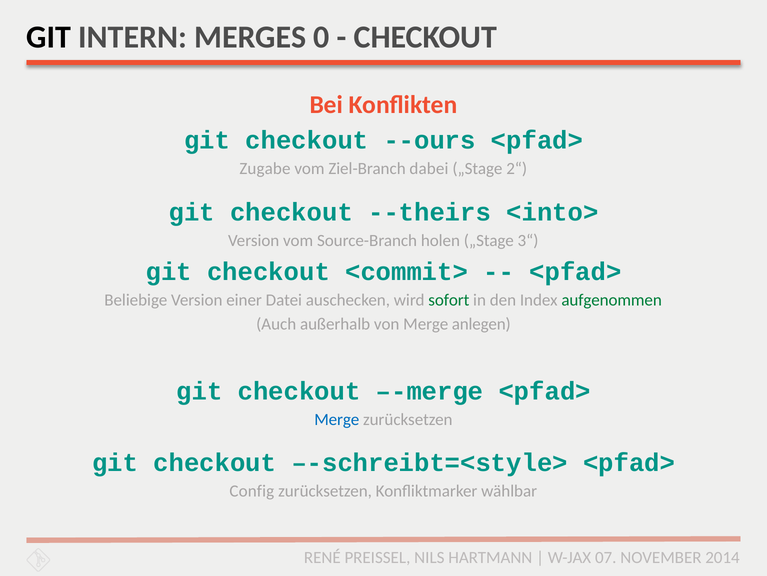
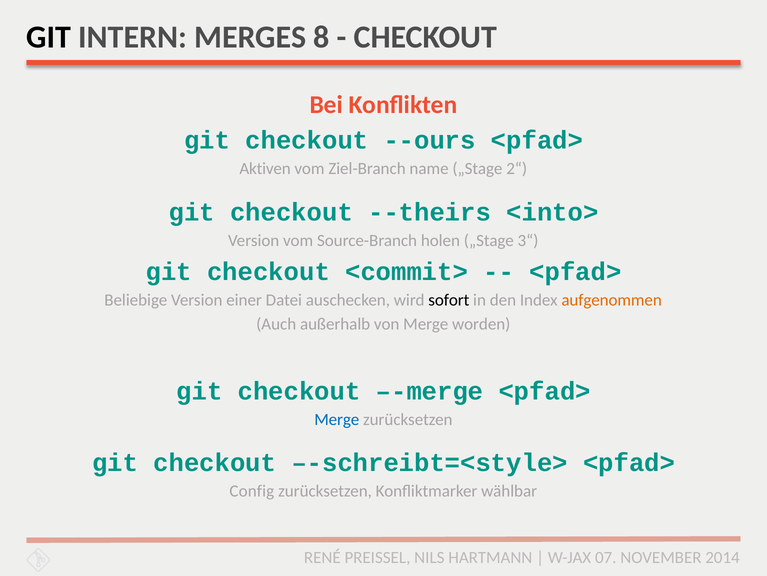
0: 0 -> 8
Zugabe: Zugabe -> Aktiven
dabei: dabei -> name
sofort colour: green -> black
aufgenommen colour: green -> orange
anlegen: anlegen -> worden
